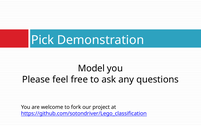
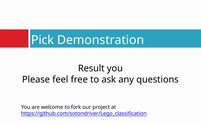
Model: Model -> Result
